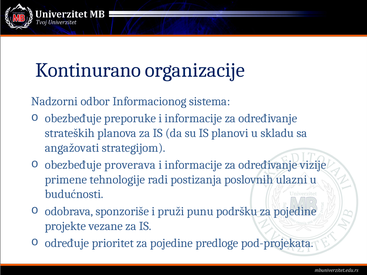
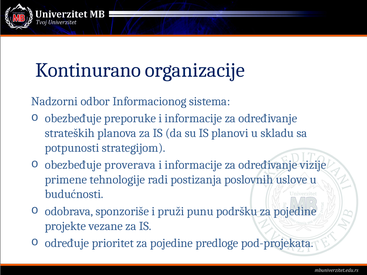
angažovati: angažovati -> potpunosti
ulazni: ulazni -> uslove
